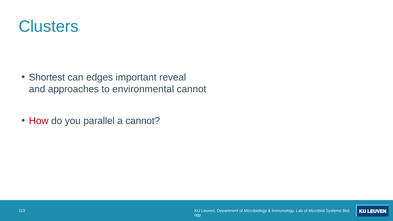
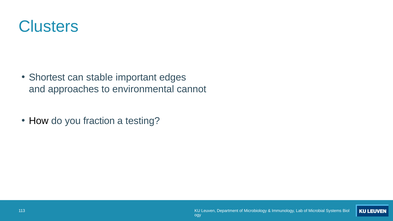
edges: edges -> stable
reveal: reveal -> edges
How colour: red -> black
parallel: parallel -> fraction
a cannot: cannot -> testing
